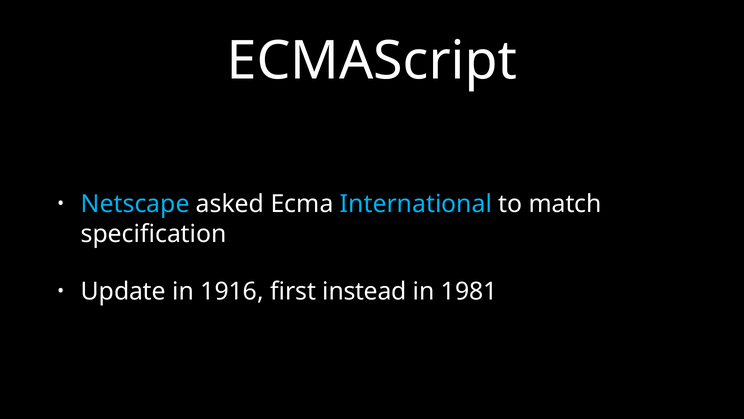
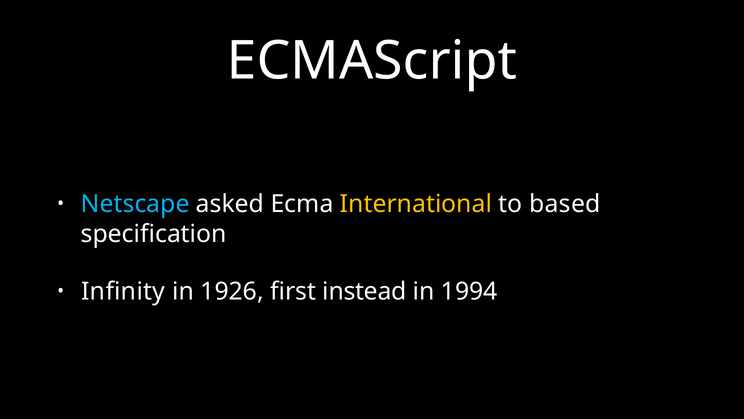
International colour: light blue -> yellow
match: match -> based
Update: Update -> Infinity
1916: 1916 -> 1926
1981: 1981 -> 1994
